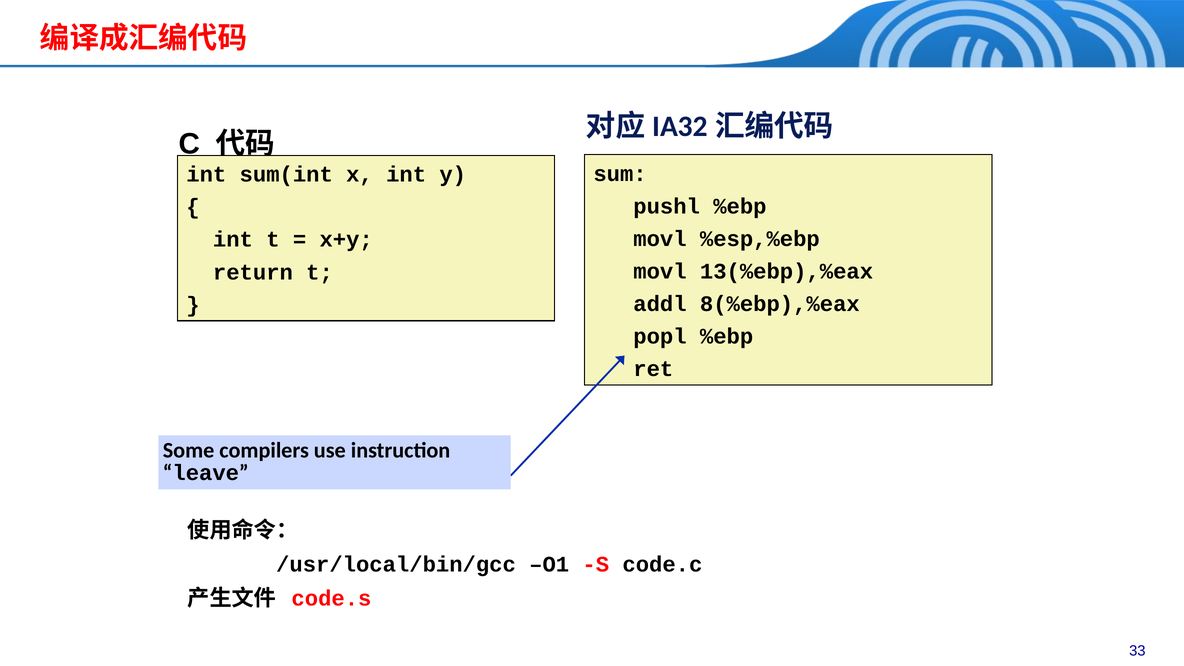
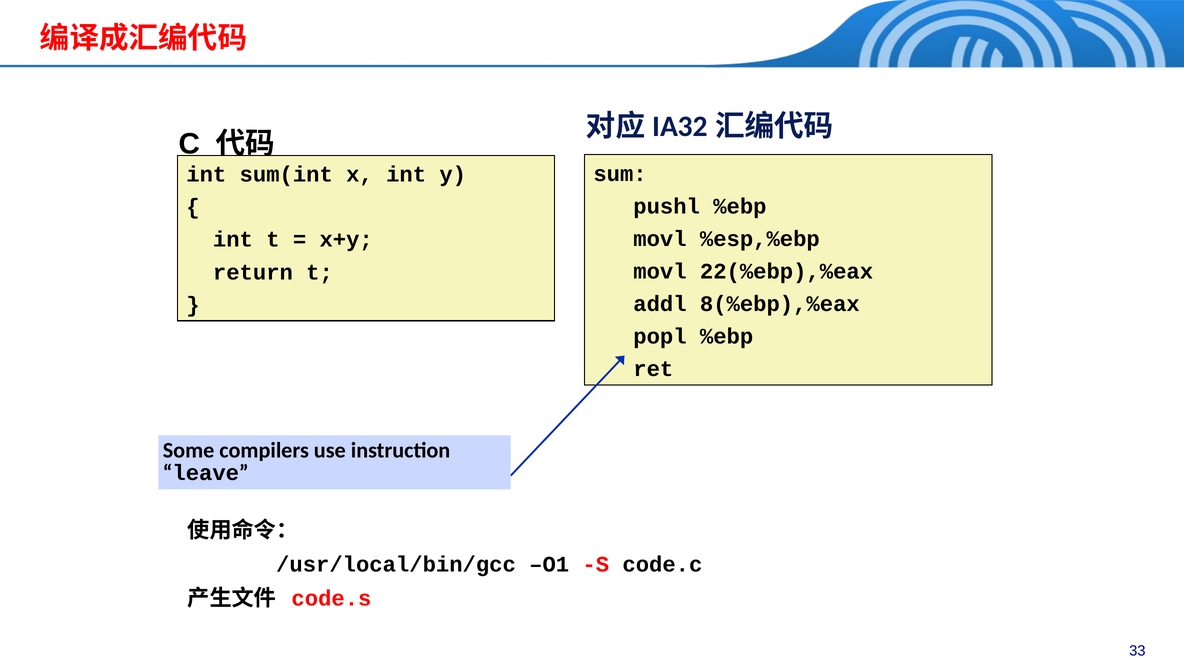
13(%ebp),%eax: 13(%ebp),%eax -> 22(%ebp),%eax
